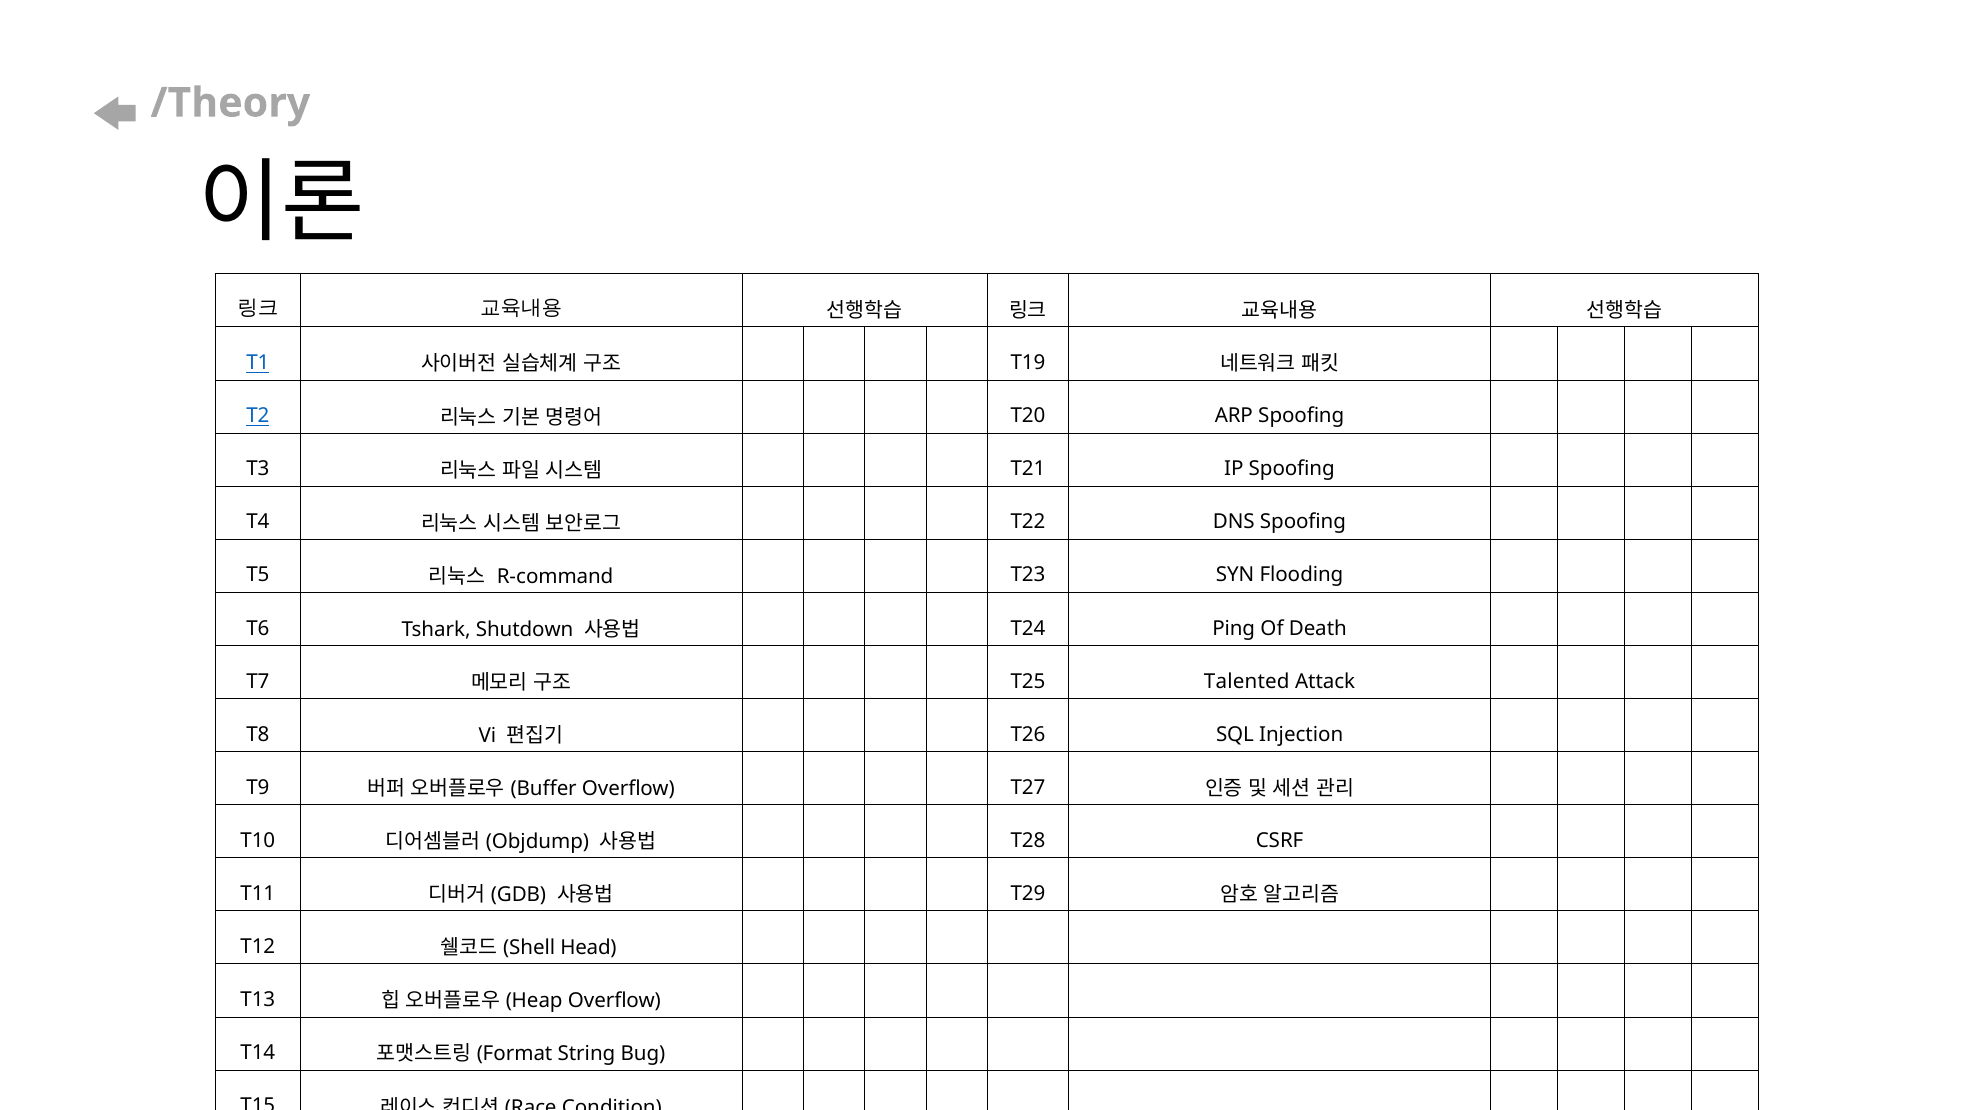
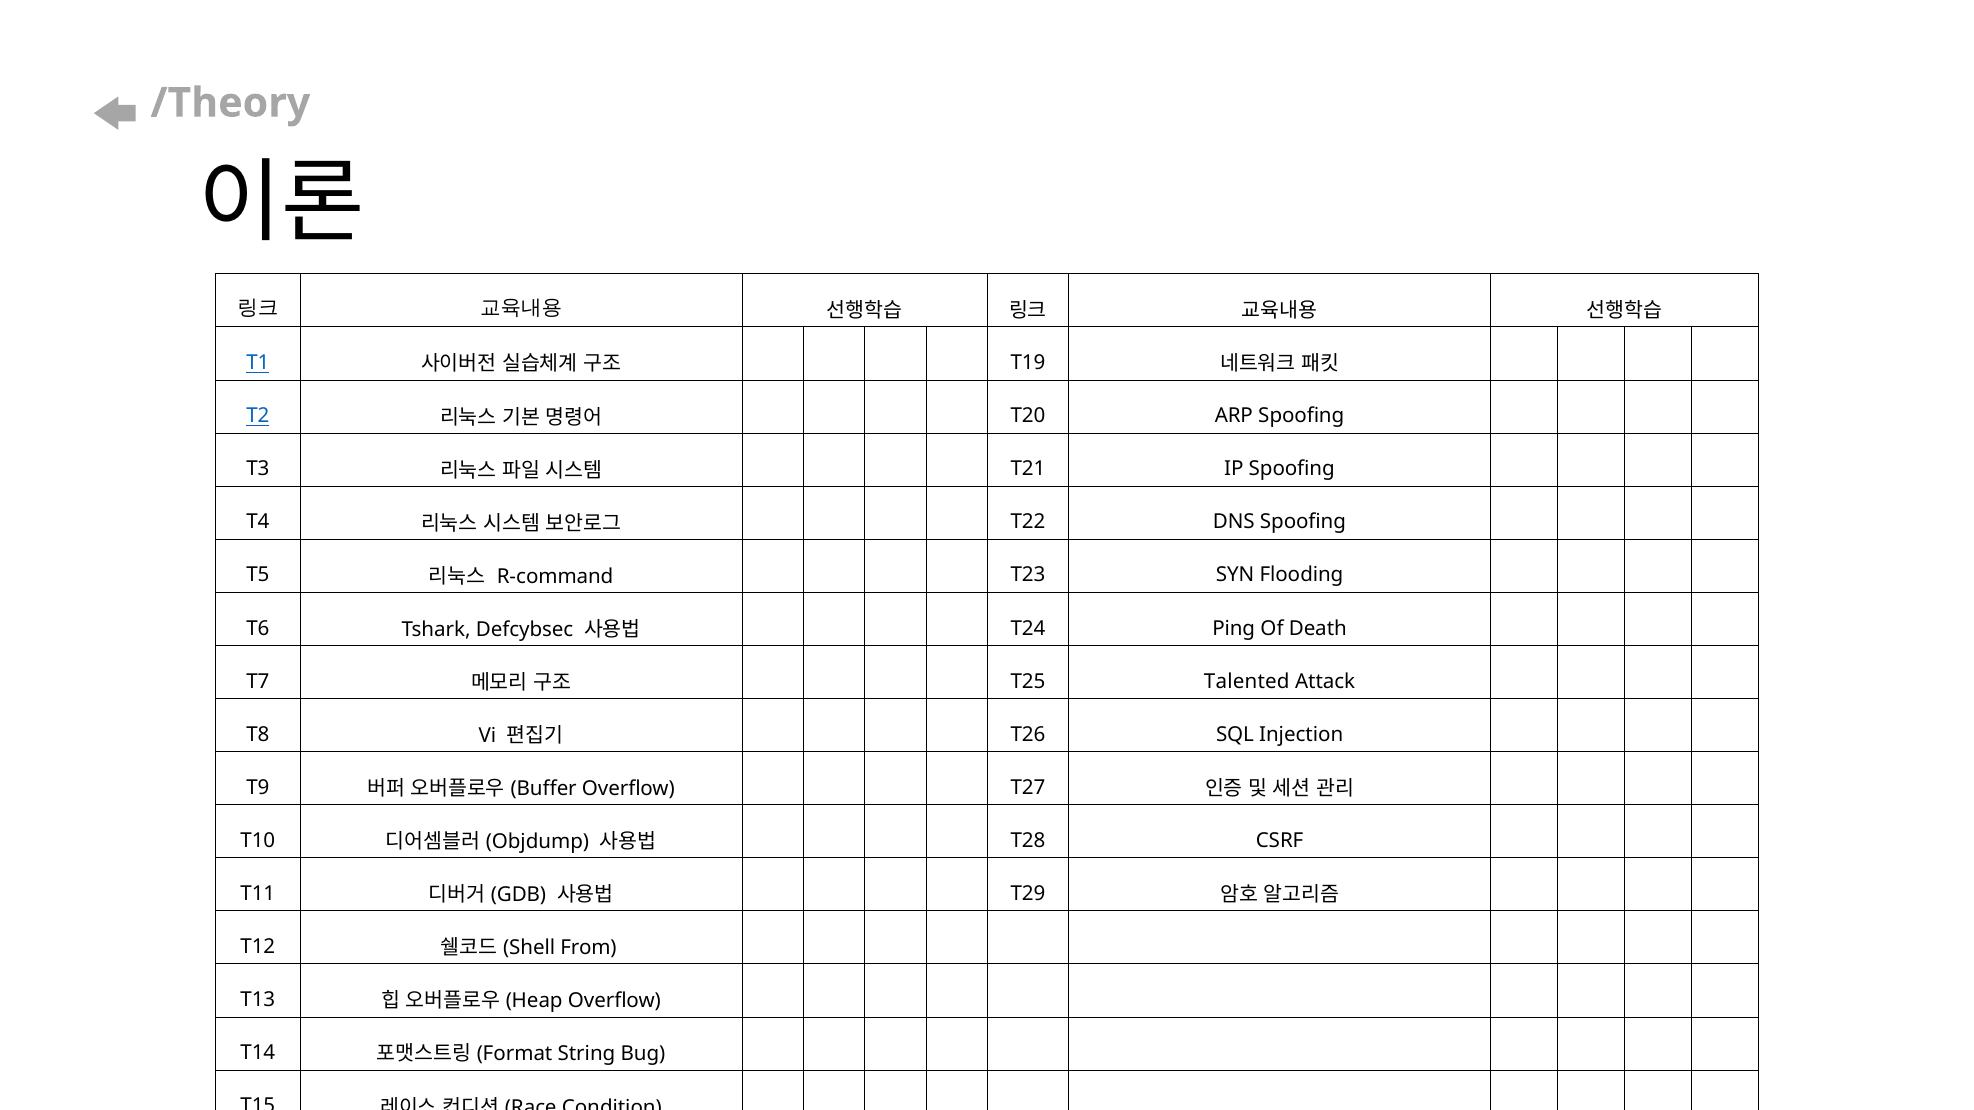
Shutdown: Shutdown -> Defcybsec
Head: Head -> From
